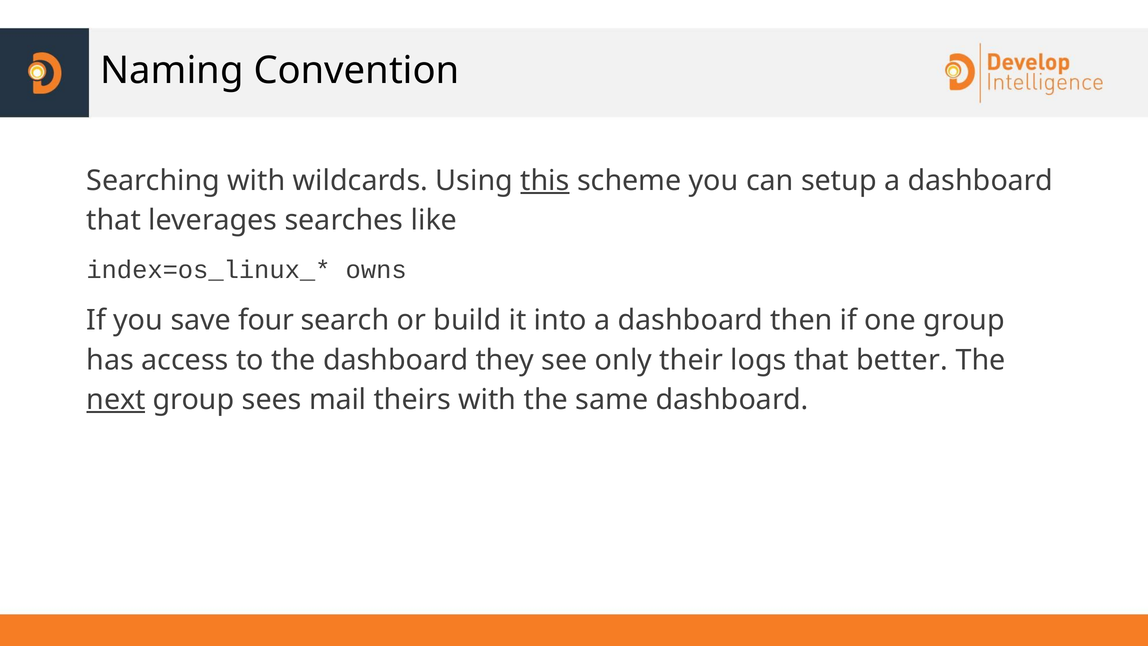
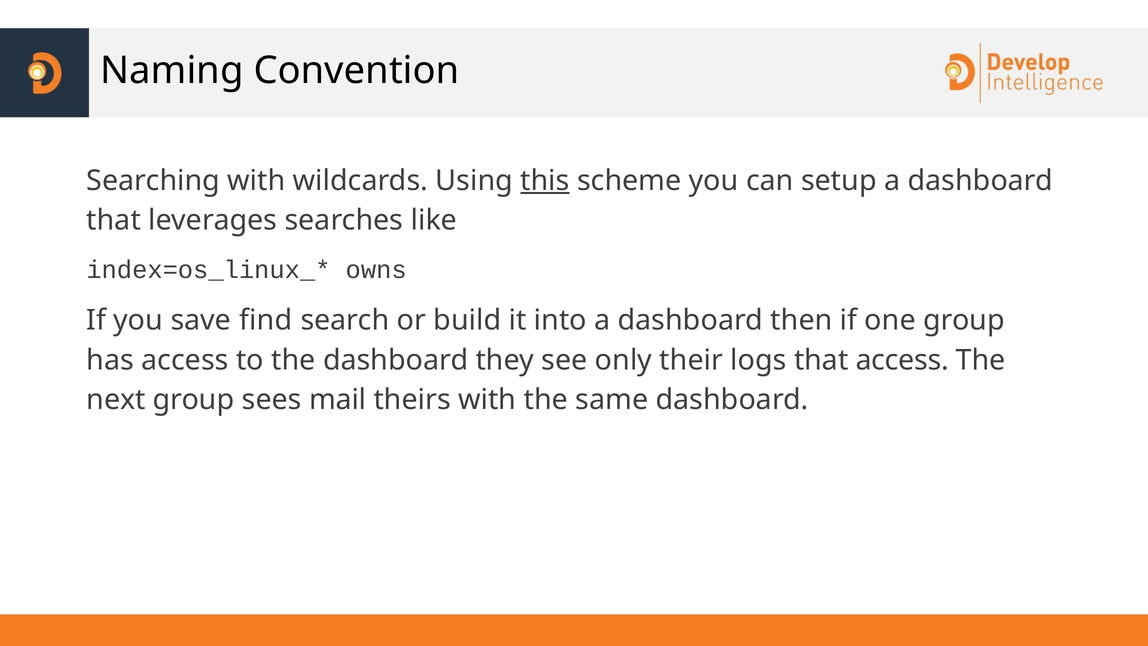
four: four -> find
that better: better -> access
next underline: present -> none
